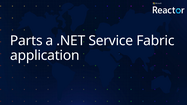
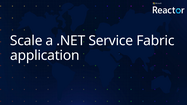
Parts: Parts -> Scale
